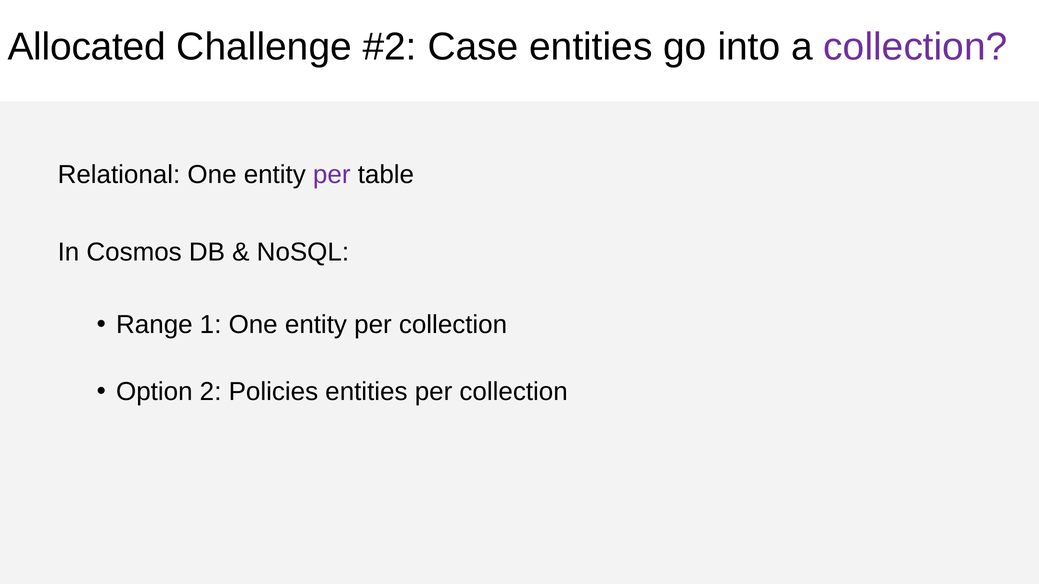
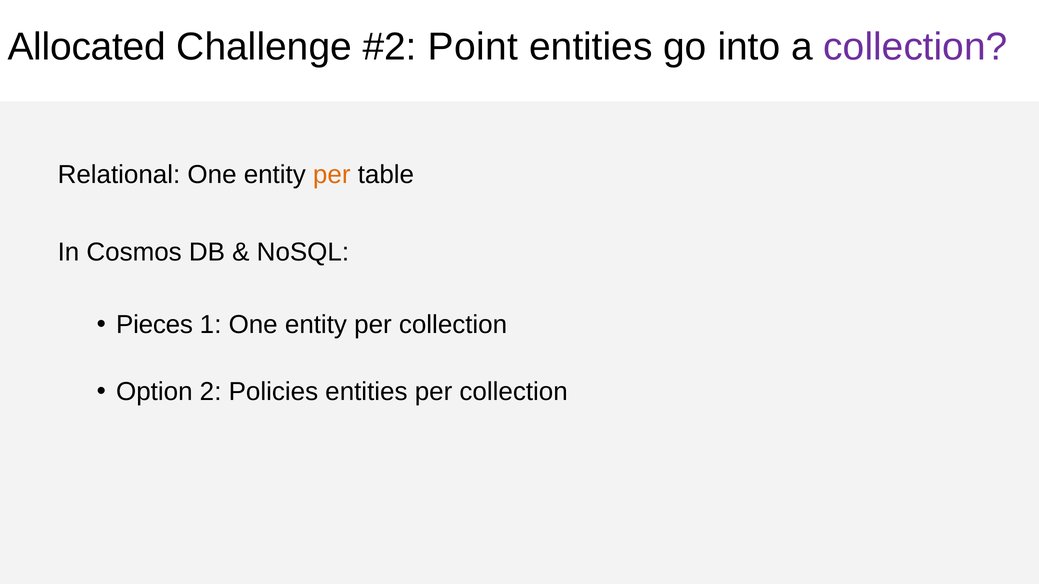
Case: Case -> Point
per at (332, 175) colour: purple -> orange
Range: Range -> Pieces
